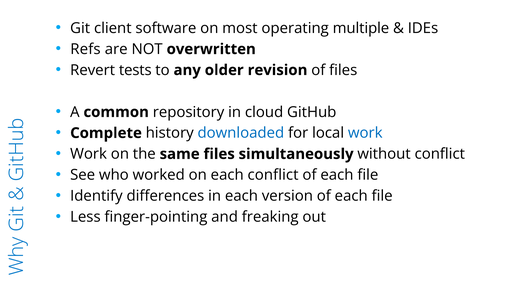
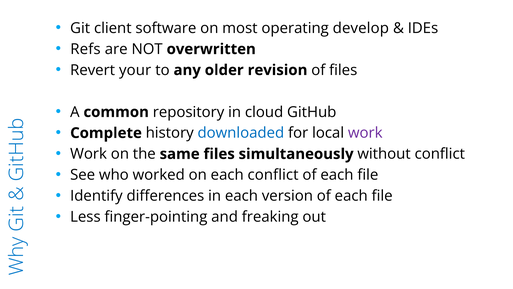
multiple: multiple -> develop
tests: tests -> your
work at (365, 133) colour: blue -> purple
